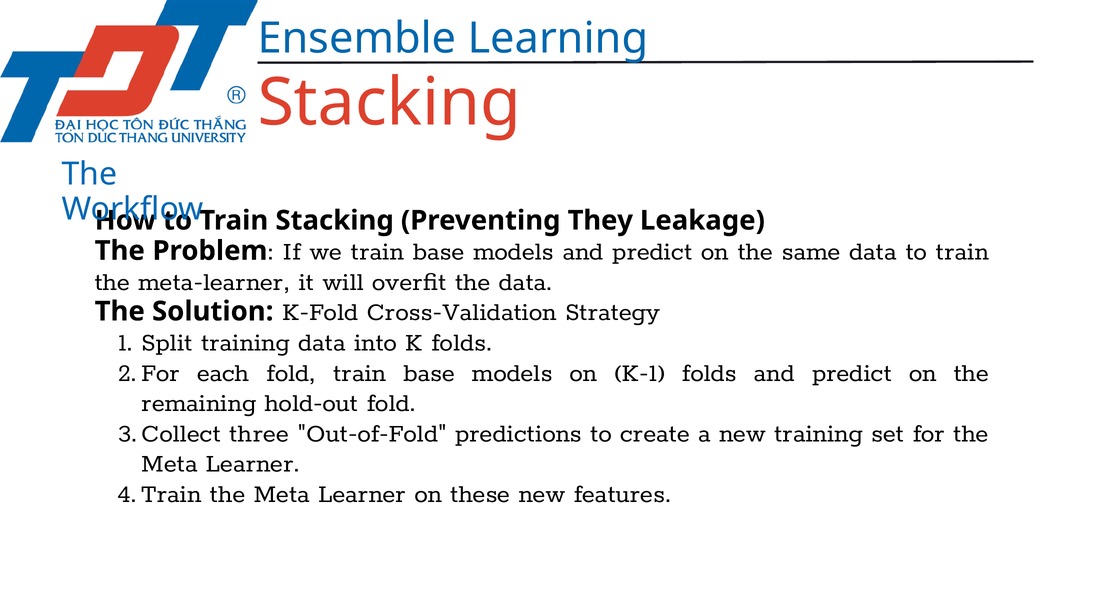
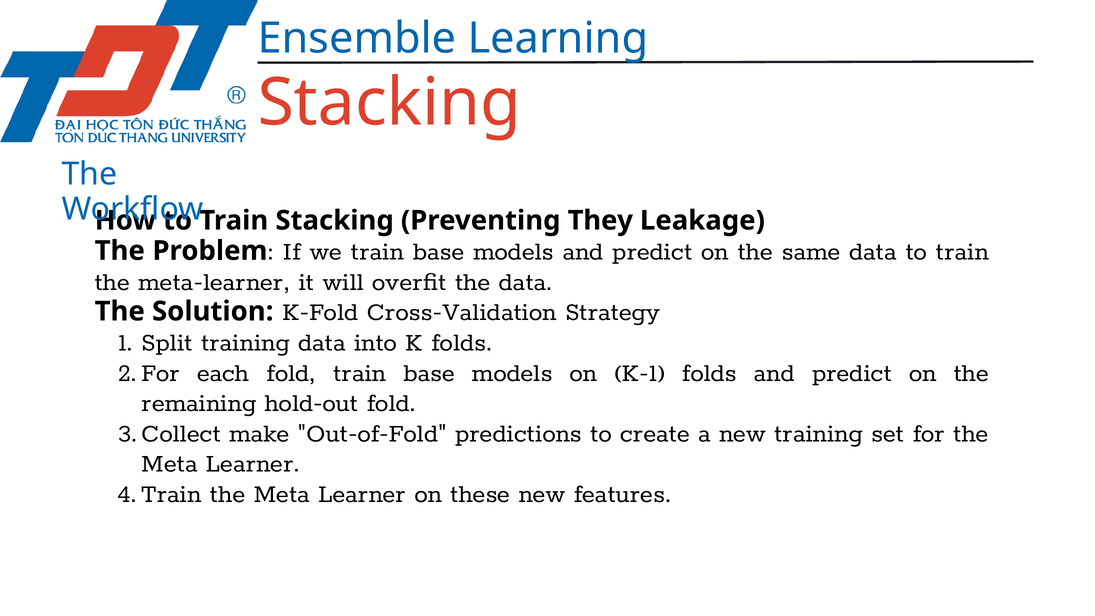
three: three -> make
